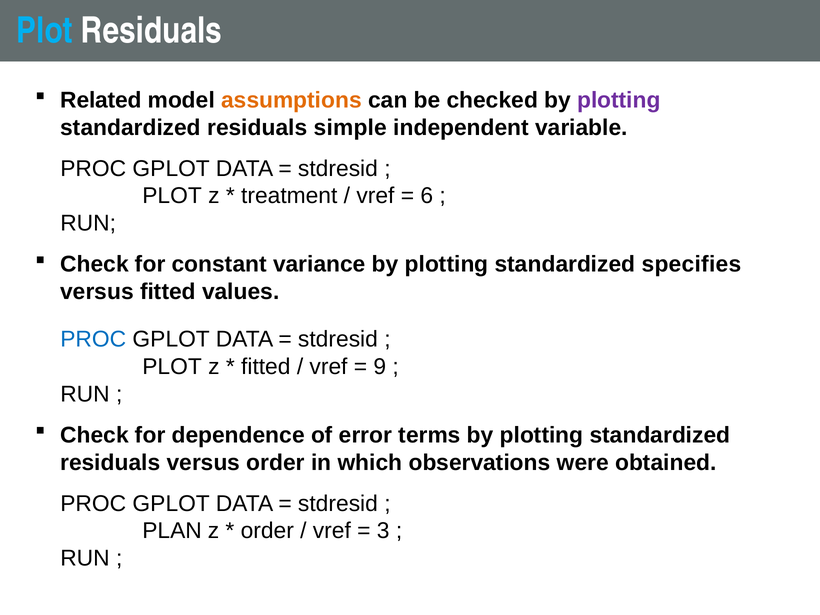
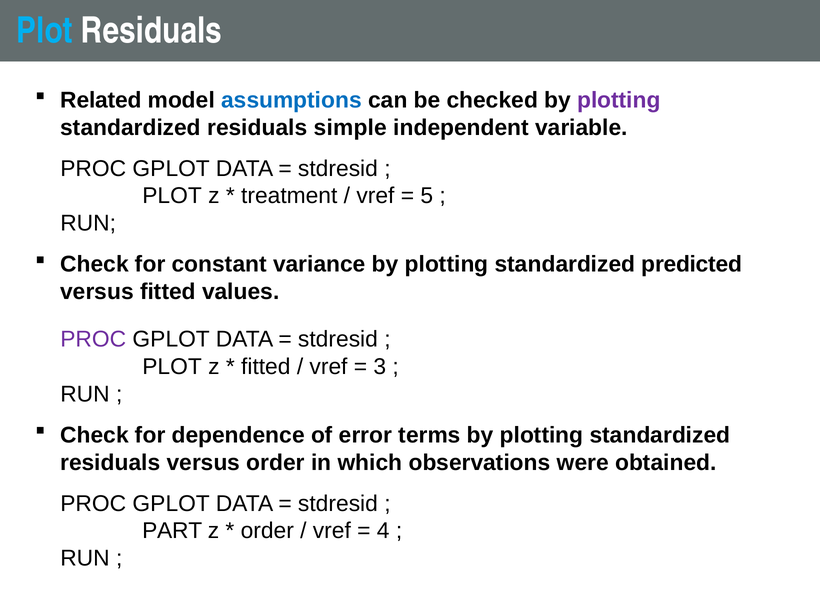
assumptions colour: orange -> blue
6: 6 -> 5
specifies: specifies -> predicted
PROC at (93, 339) colour: blue -> purple
9: 9 -> 3
PLAN: PLAN -> PART
3: 3 -> 4
